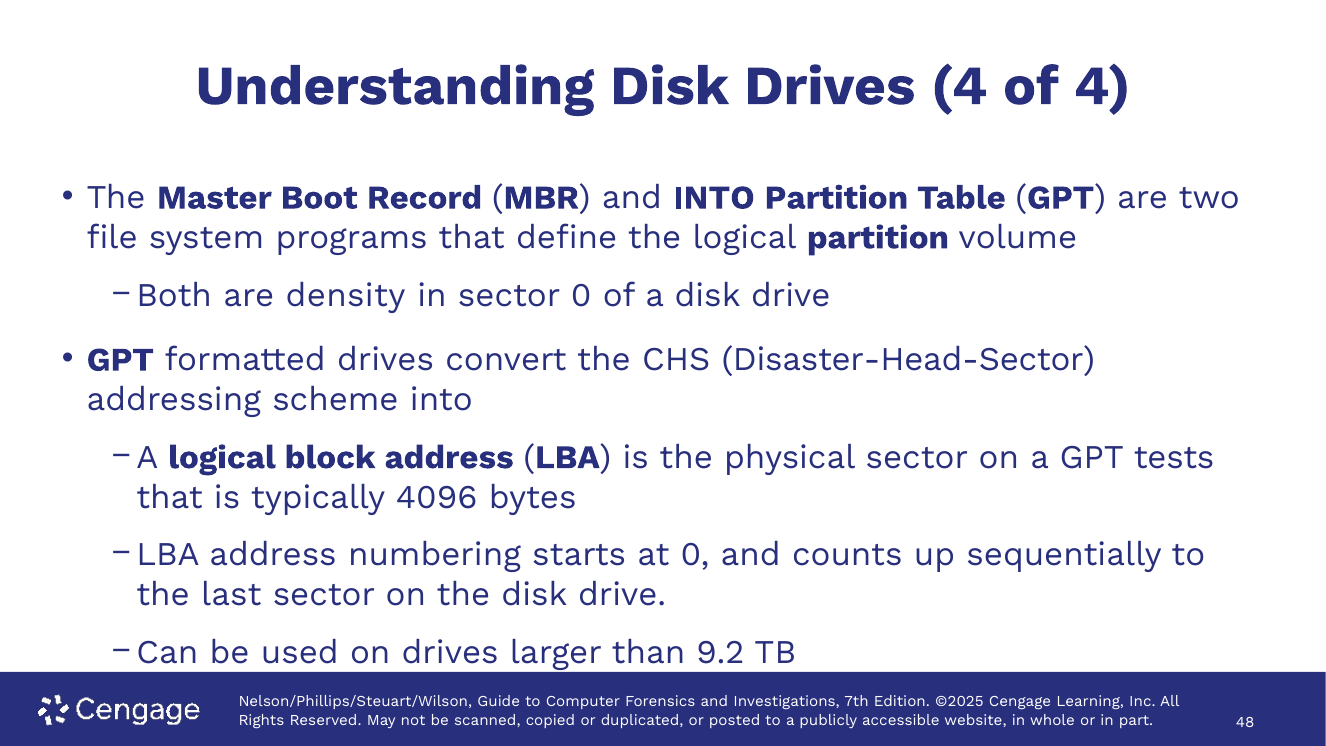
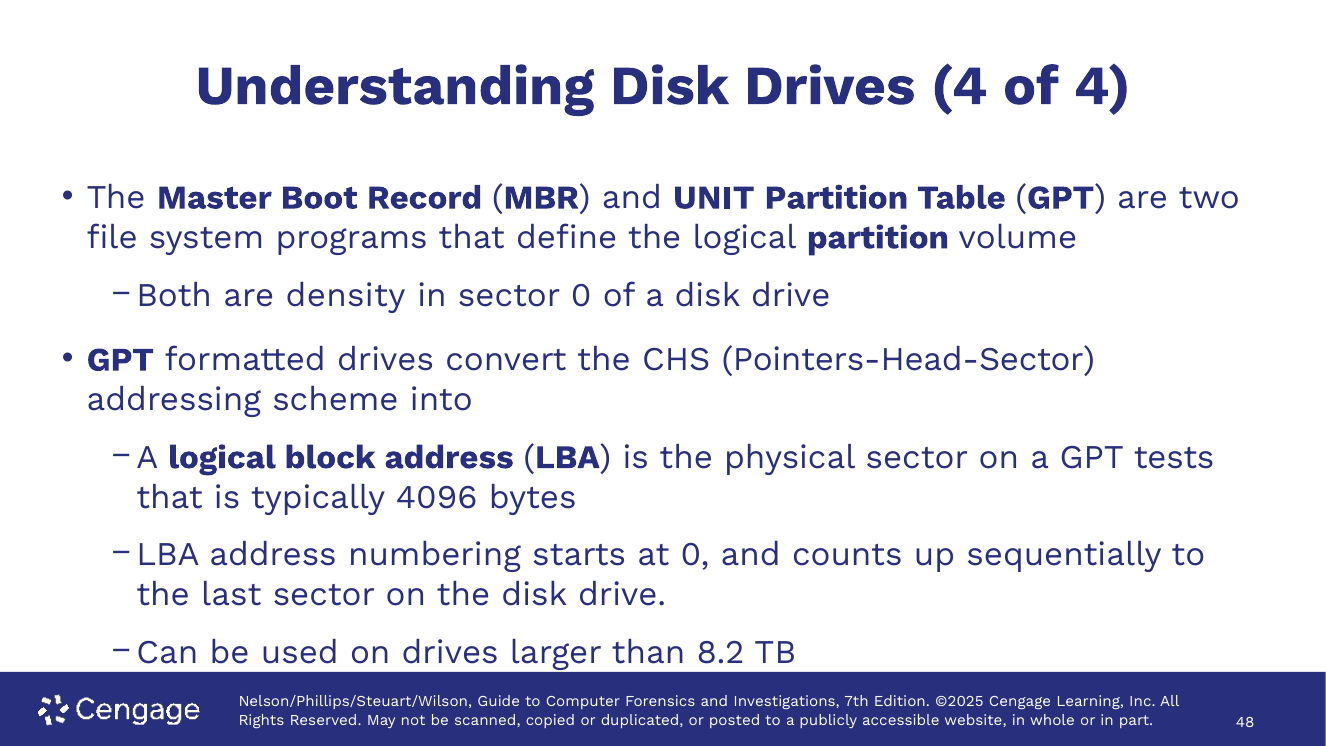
and INTO: INTO -> UNIT
Disaster-Head-Sector: Disaster-Head-Sector -> Pointers-Head-Sector
9.2: 9.2 -> 8.2
